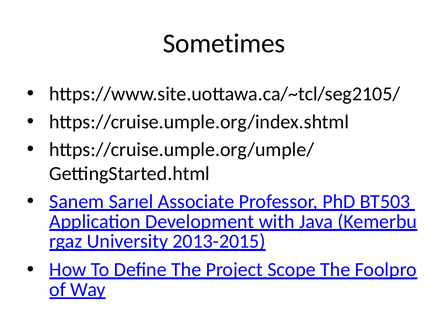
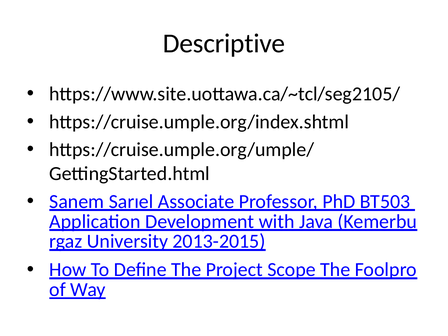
Sometimes: Sometimes -> Descriptive
